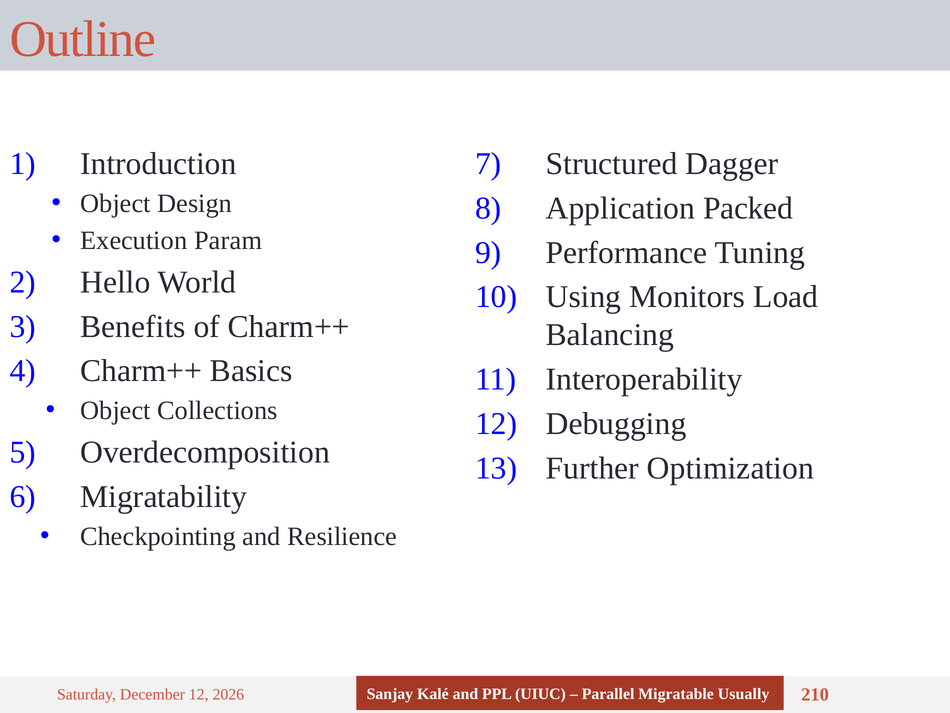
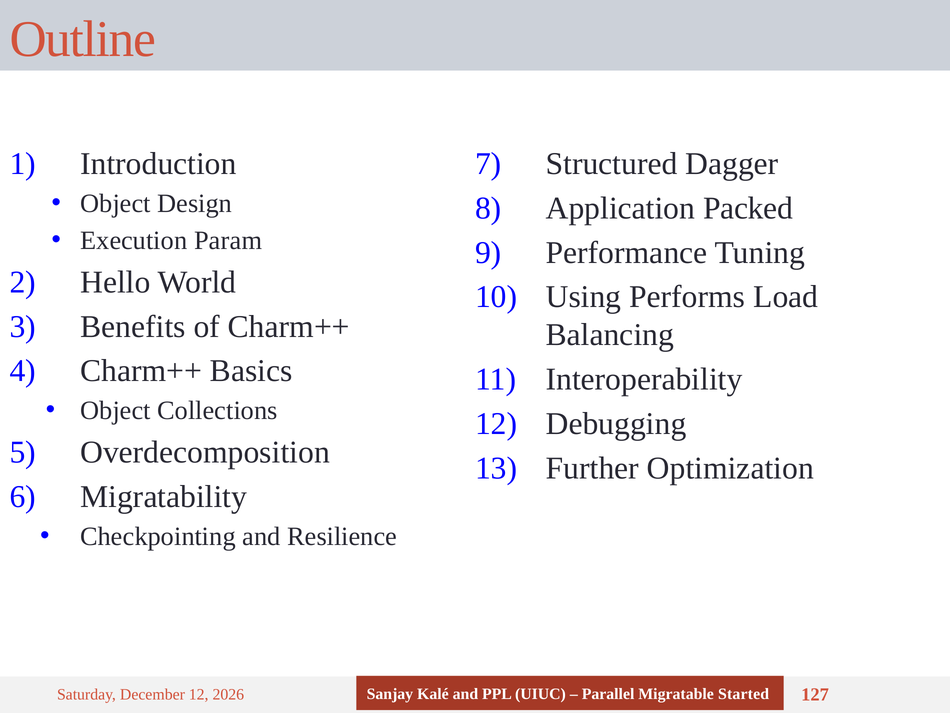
Monitors: Monitors -> Performs
Usually: Usually -> Started
210: 210 -> 127
